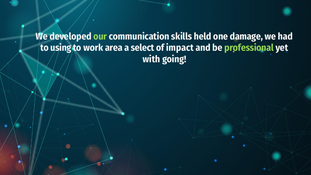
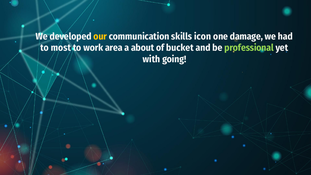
our colour: light green -> yellow
held: held -> icon
using: using -> most
select: select -> about
impact: impact -> bucket
